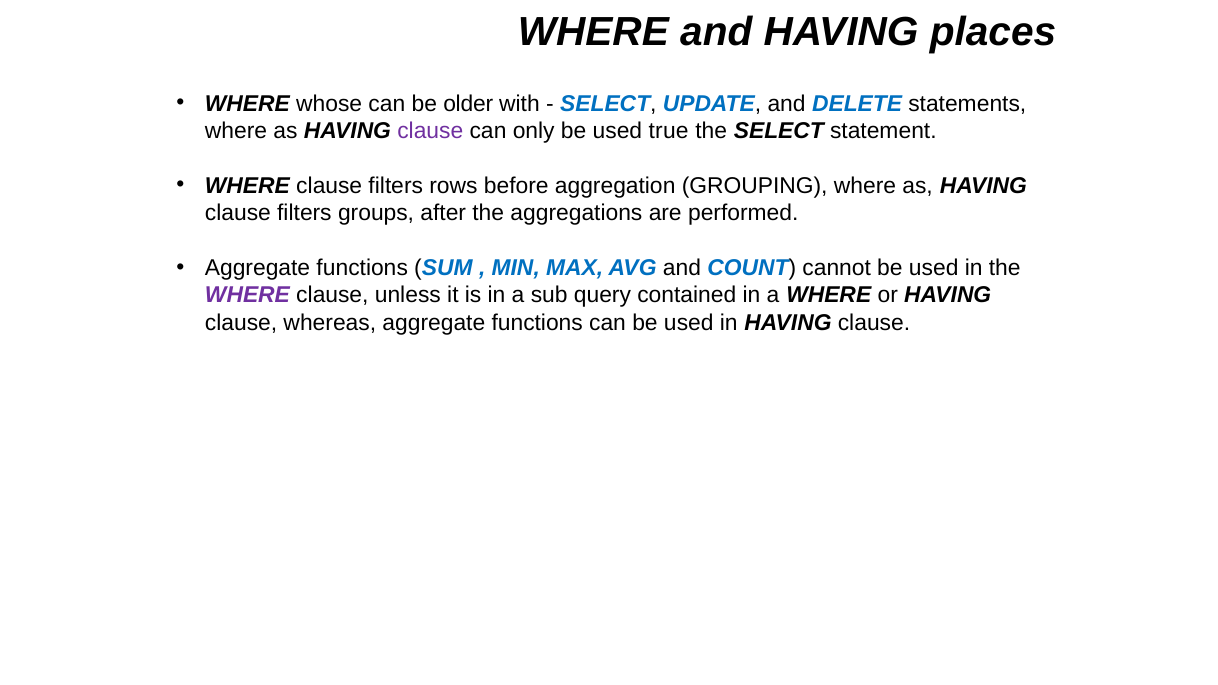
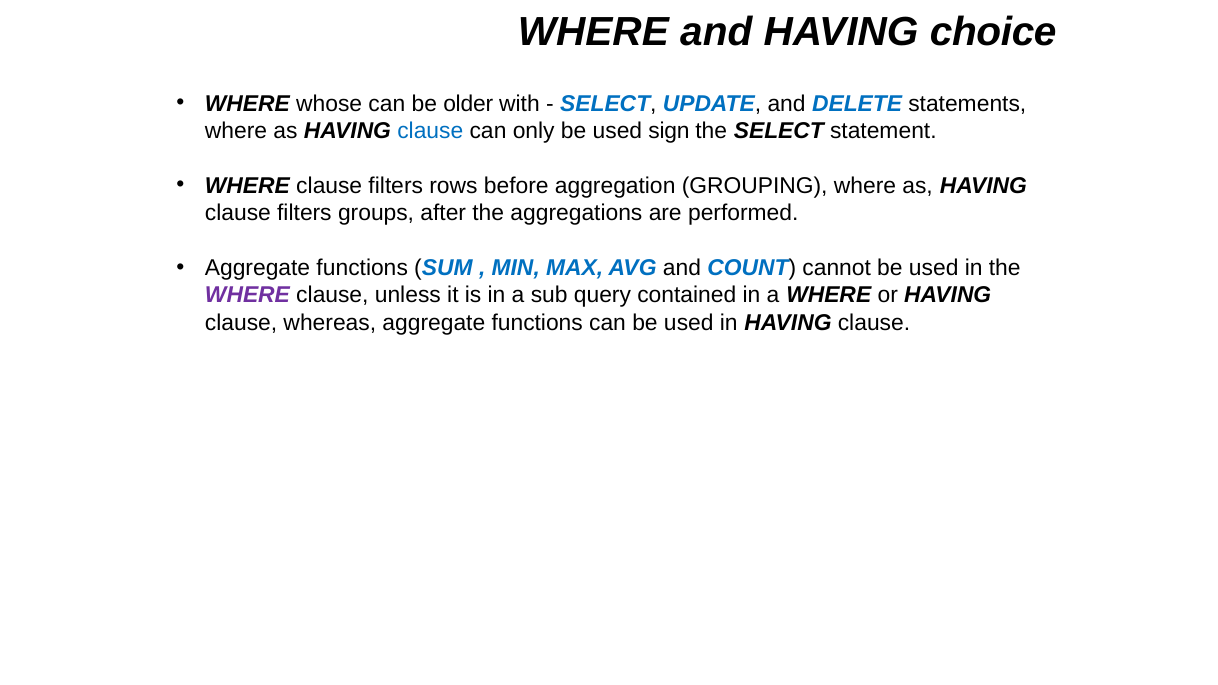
places: places -> choice
clause at (430, 131) colour: purple -> blue
true: true -> sign
